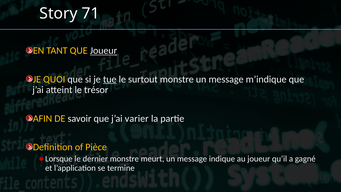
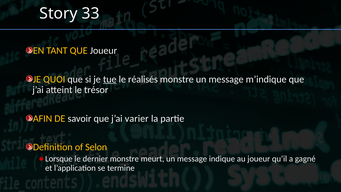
71: 71 -> 33
Joueur at (104, 51) underline: present -> none
surtout: surtout -> réalisés
Pièce: Pièce -> Selon
